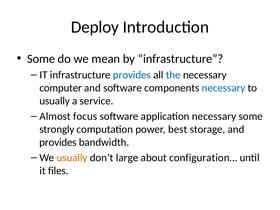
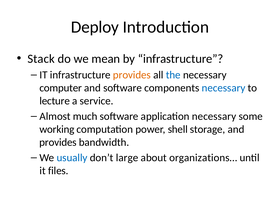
Some at (41, 59): Some -> Stack
provides at (132, 75) colour: blue -> orange
usually at (55, 101): usually -> lecture
focus: focus -> much
strongly: strongly -> working
best: best -> shell
usually at (72, 158) colour: orange -> blue
configuration…: configuration… -> organizations…
